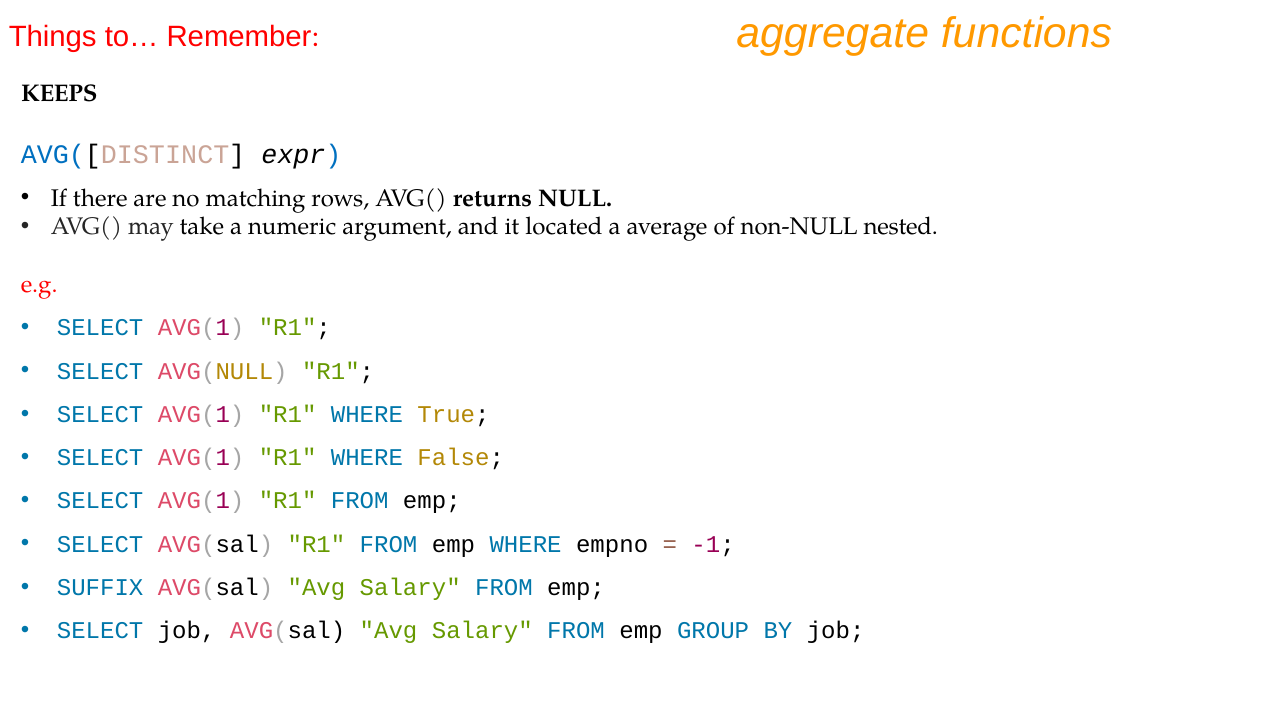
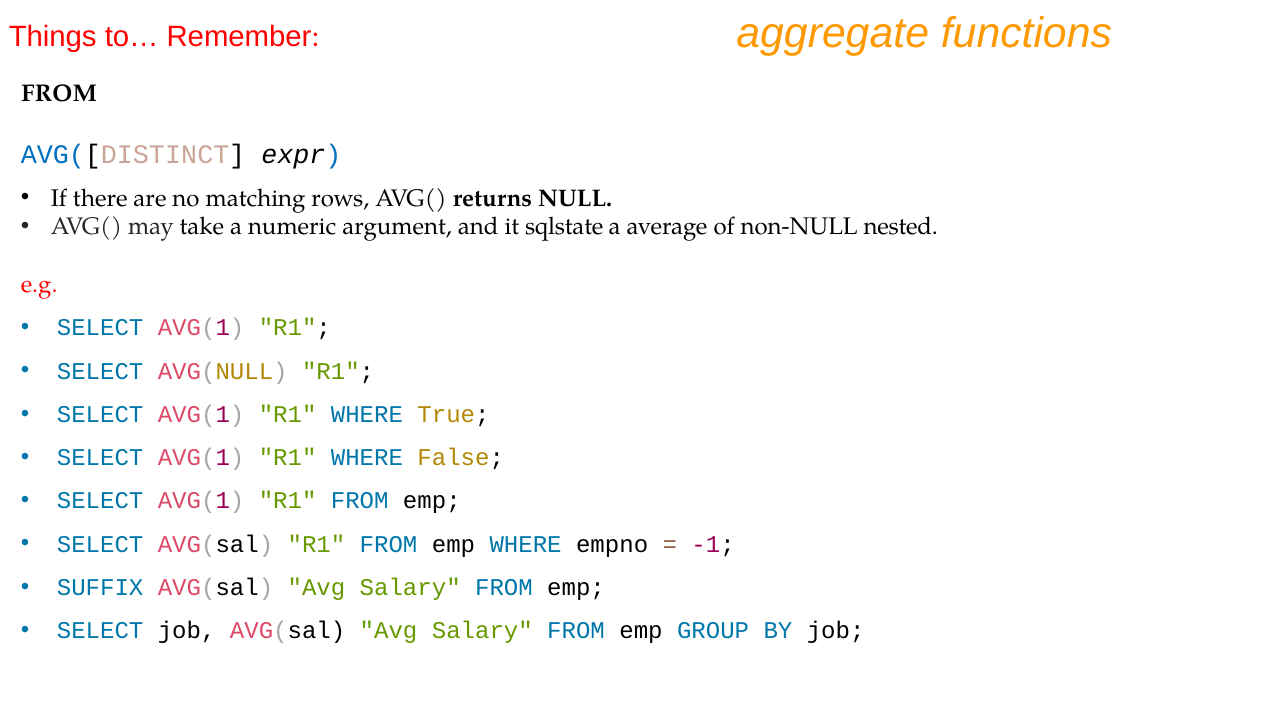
KEEPS at (59, 94): KEEPS -> FROM
located: located -> sqlstate
